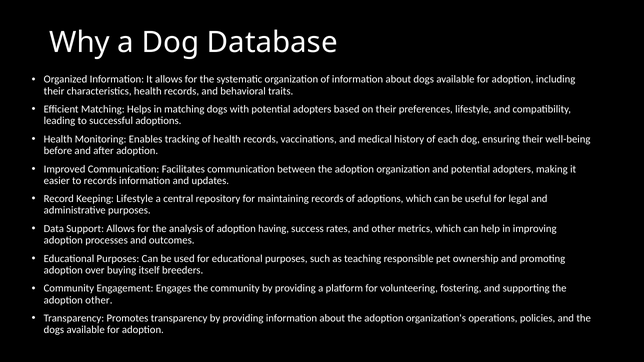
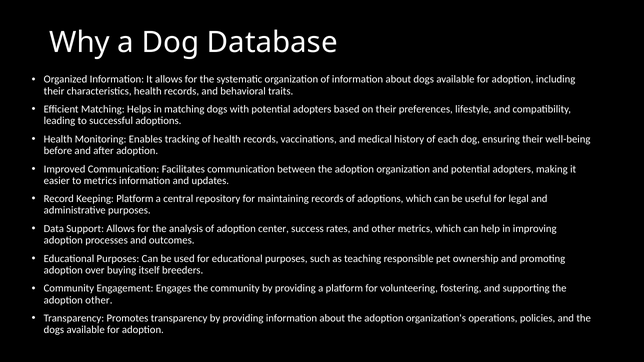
to records: records -> metrics
Keeping Lifestyle: Lifestyle -> Platform
having: having -> center
